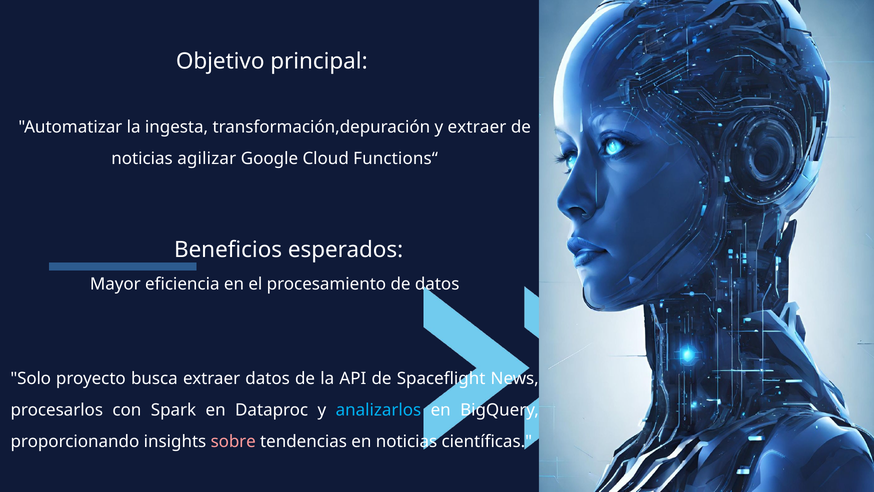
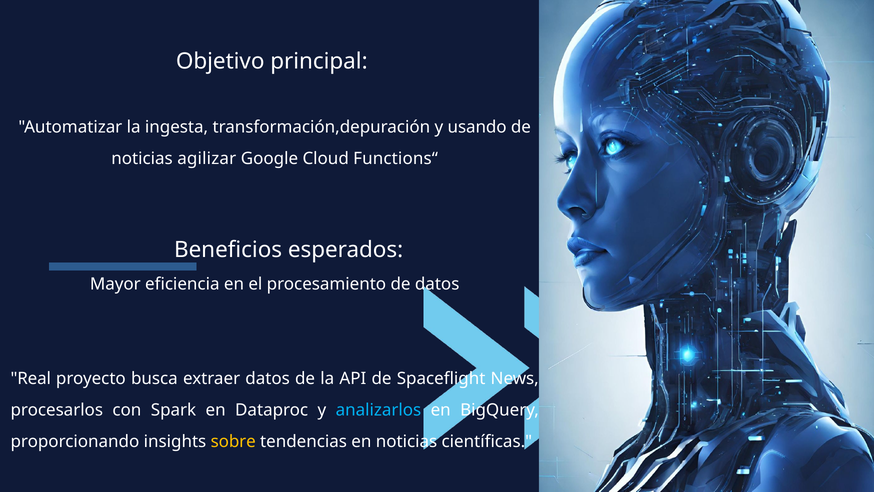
y extraer: extraer -> usando
Solo: Solo -> Real
sobre colour: pink -> yellow
